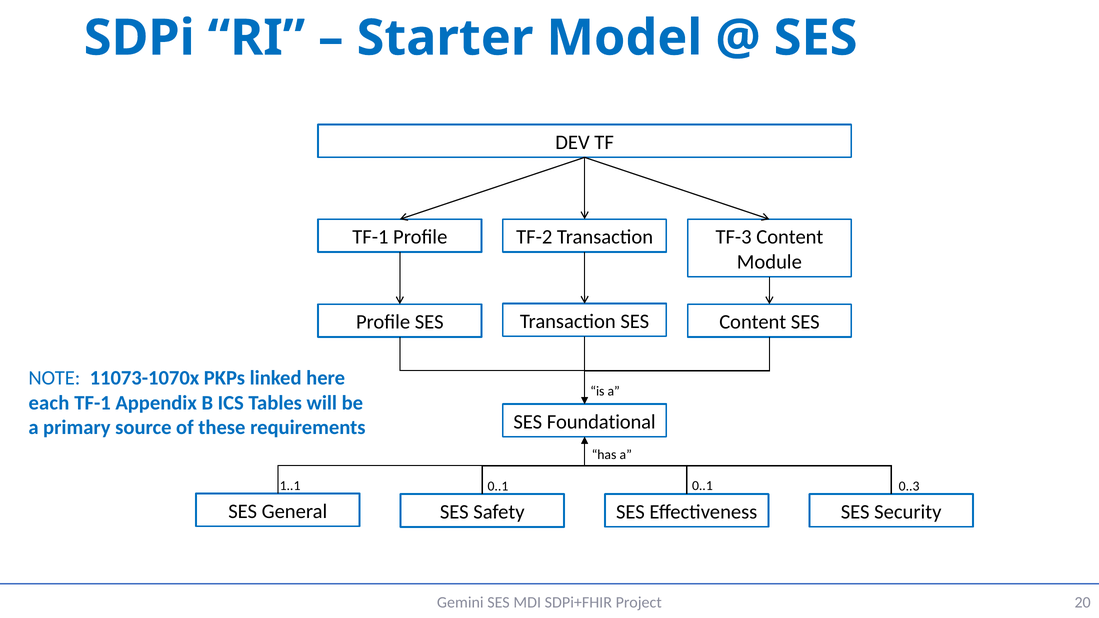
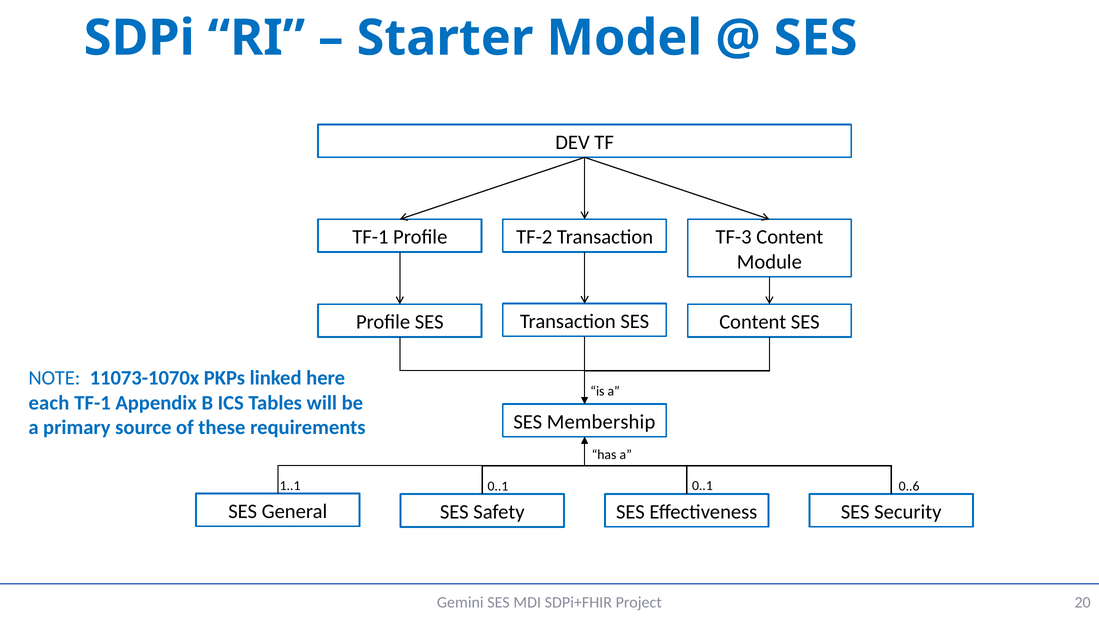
Foundational: Foundational -> Membership
0..3: 0..3 -> 0..6
